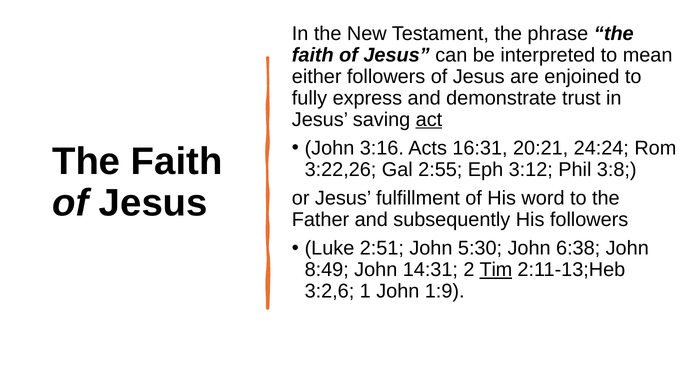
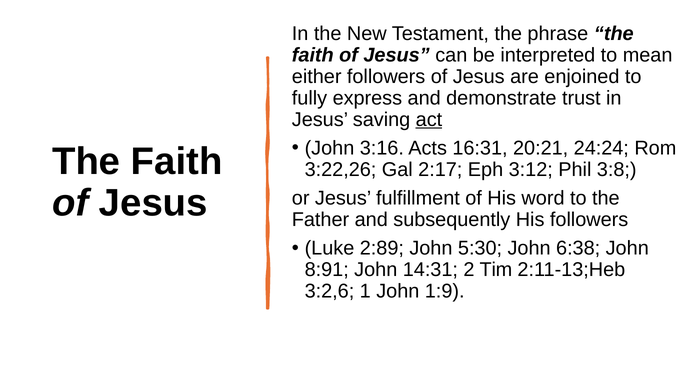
2:55: 2:55 -> 2:17
2:51: 2:51 -> 2:89
8:49: 8:49 -> 8:91
Tim underline: present -> none
